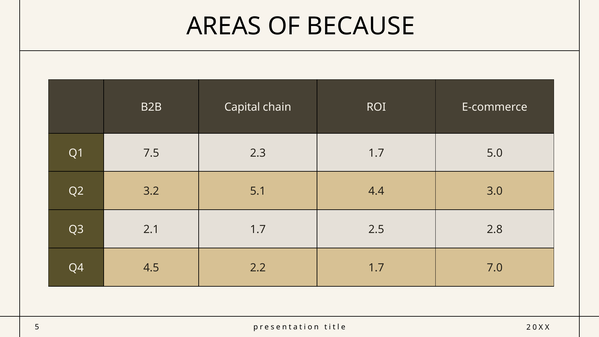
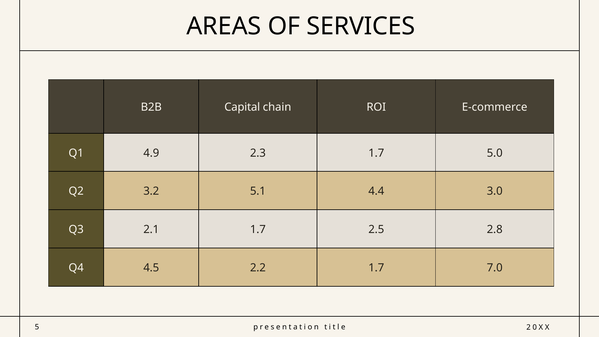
BECAUSE: BECAUSE -> SERVICES
7.5: 7.5 -> 4.9
